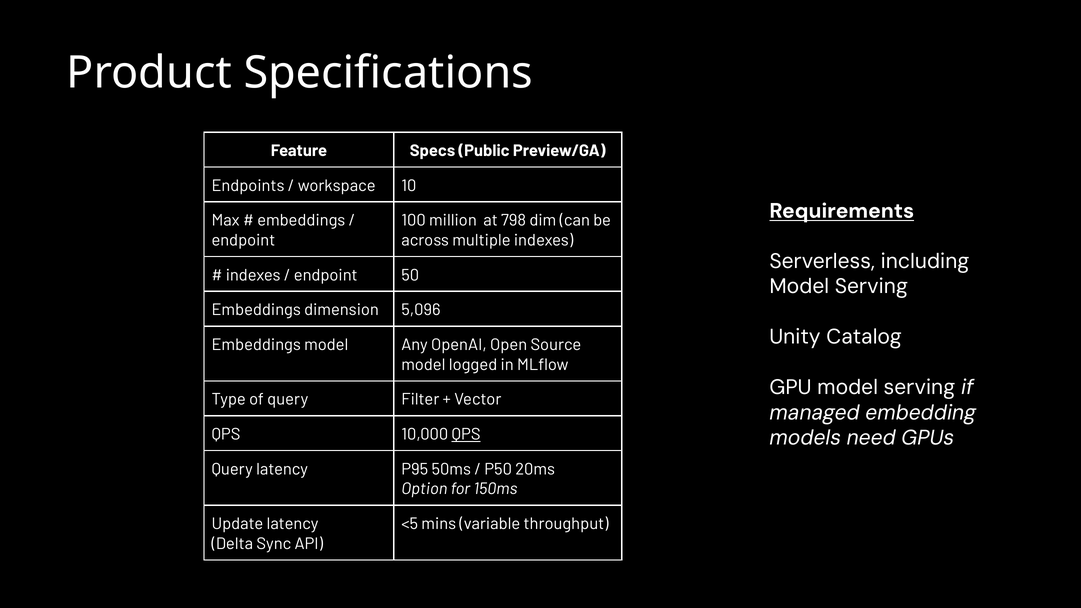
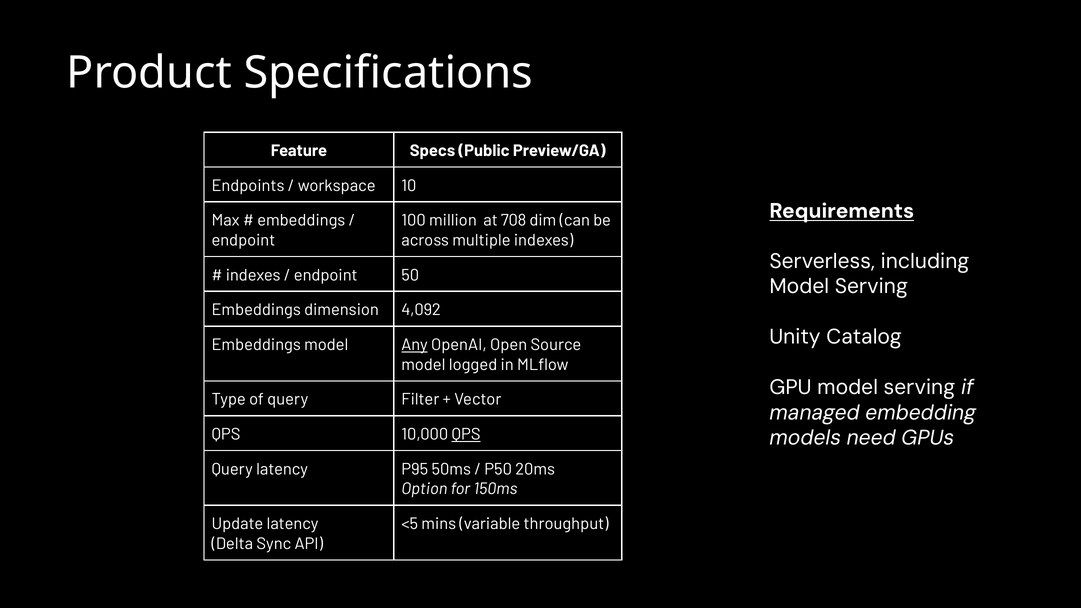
798: 798 -> 708
5,096: 5,096 -> 4,092
Any underline: none -> present
